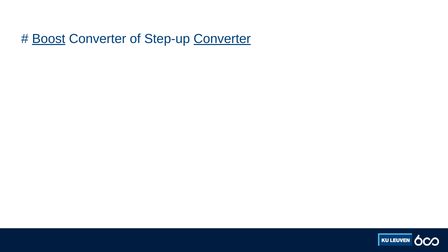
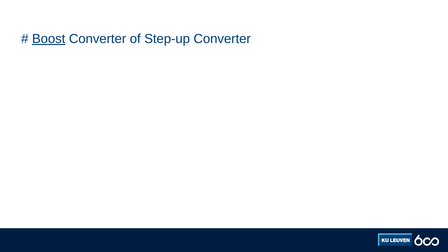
Converter at (222, 39) underline: present -> none
